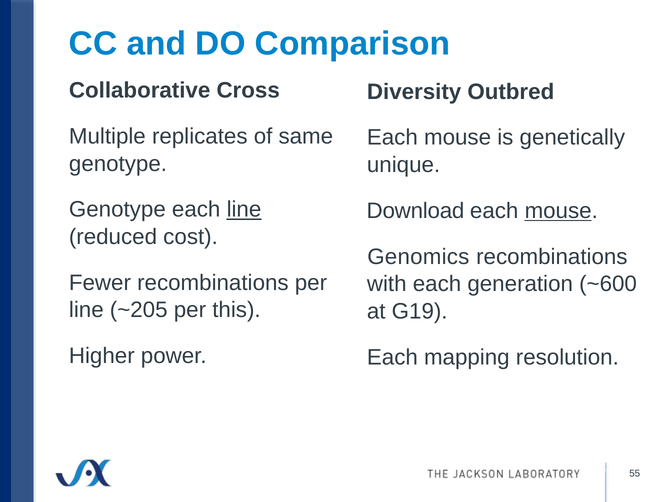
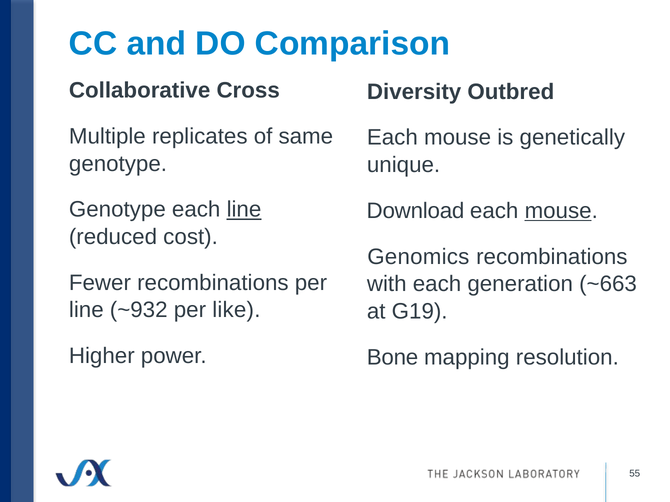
~600: ~600 -> ~663
~205: ~205 -> ~932
this: this -> like
Each at (392, 358): Each -> Bone
